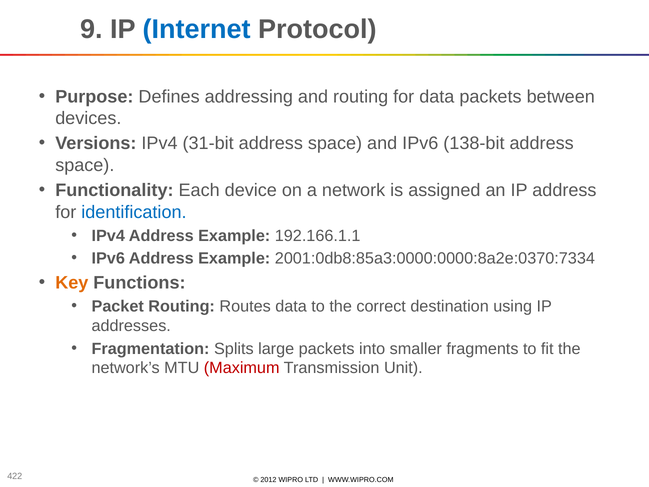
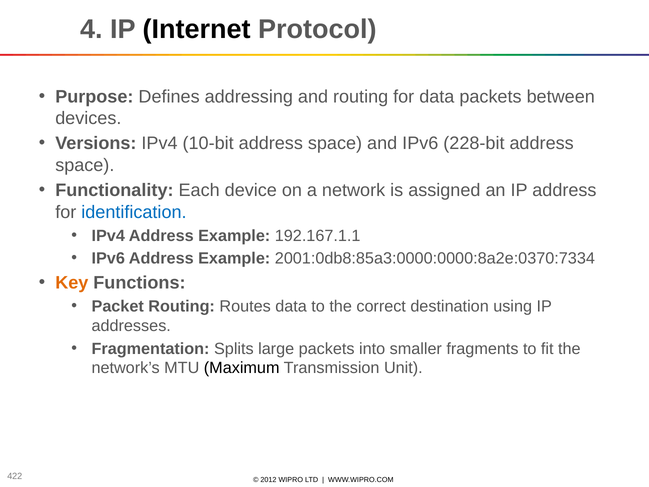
9: 9 -> 4
Internet colour: blue -> black
31-bit: 31-bit -> 10-bit
138-bit: 138-bit -> 228-bit
192.166.1.1: 192.166.1.1 -> 192.167.1.1
Maximum colour: red -> black
